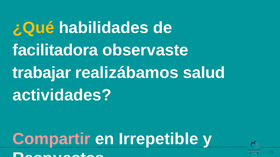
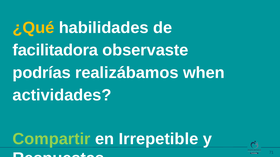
trabajar: trabajar -> podrías
salud: salud -> when
Compartir colour: pink -> light green
